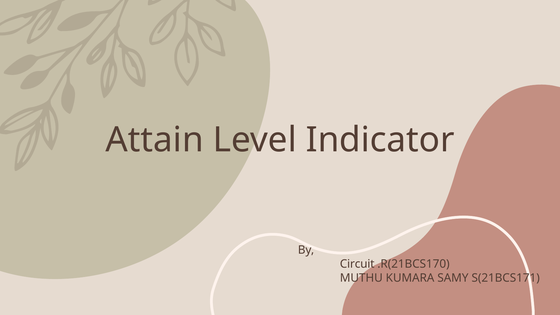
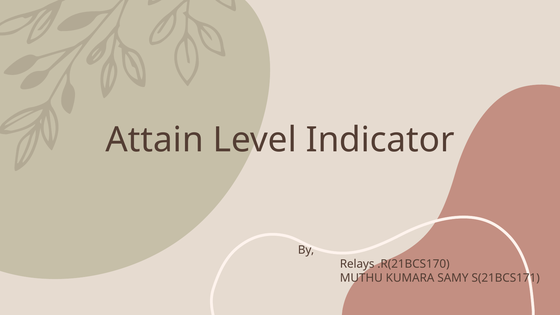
Circuit: Circuit -> Relays
